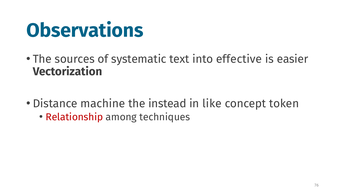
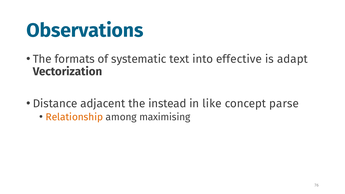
sources: sources -> formats
easier: easier -> adapt
machine: machine -> adjacent
token: token -> parse
Relationship colour: red -> orange
techniques: techniques -> maximising
